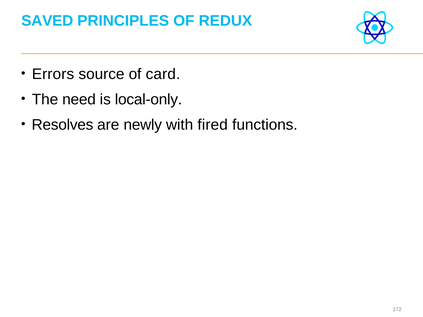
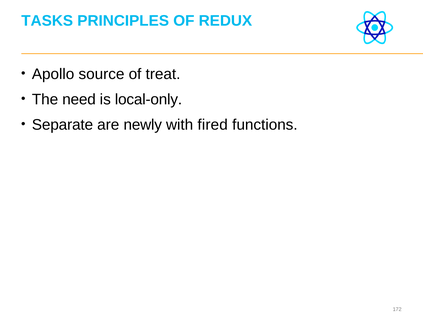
SAVED: SAVED -> TASKS
Errors: Errors -> Apollo
card: card -> treat
Resolves: Resolves -> Separate
